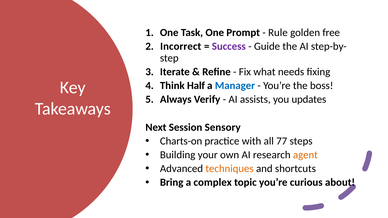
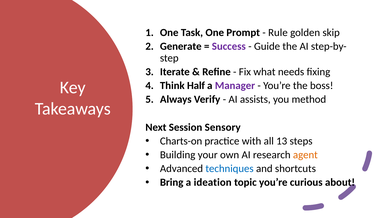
free: free -> skip
Incorrect: Incorrect -> Generate
Manager colour: blue -> purple
updates: updates -> method
77: 77 -> 13
techniques colour: orange -> blue
complex: complex -> ideation
